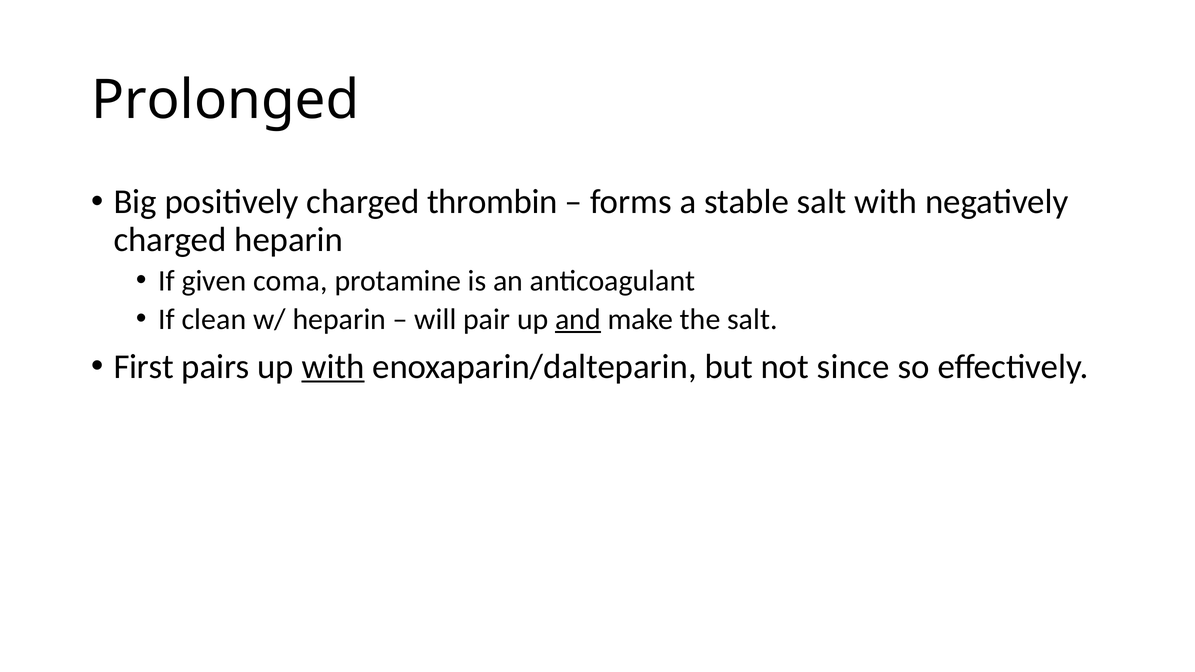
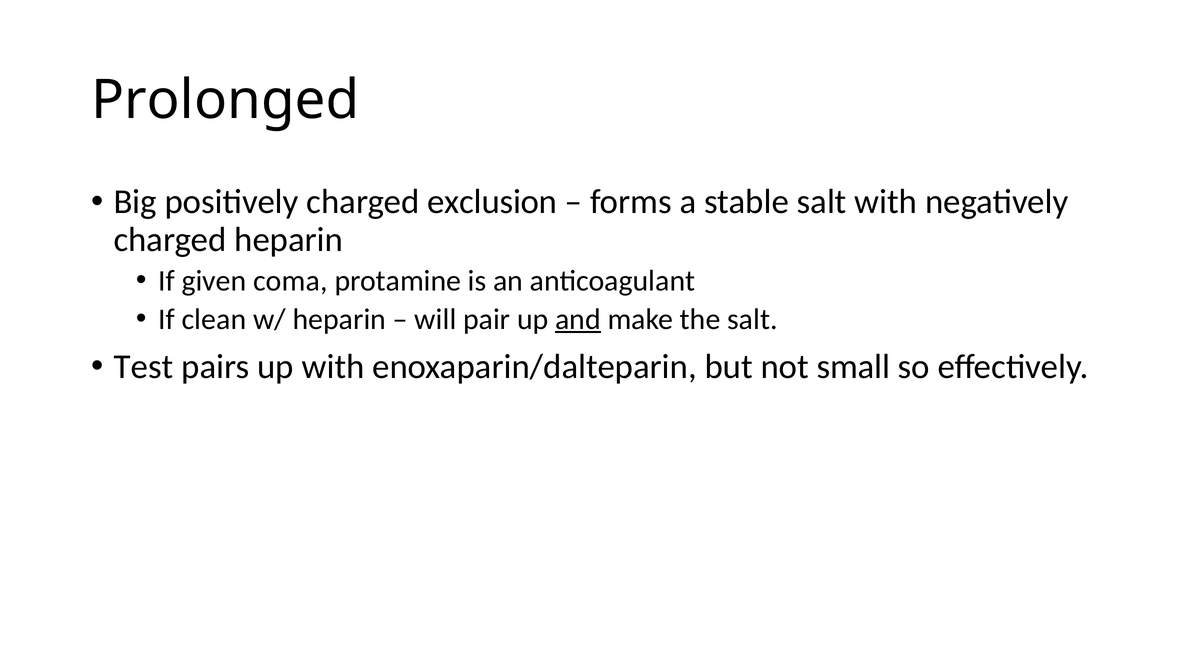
thrombin: thrombin -> exclusion
First: First -> Test
with at (333, 367) underline: present -> none
since: since -> small
